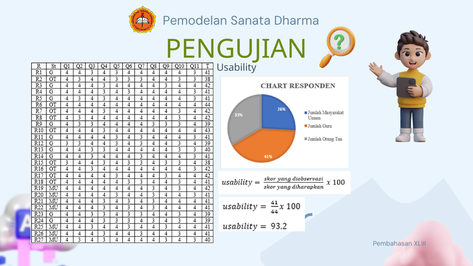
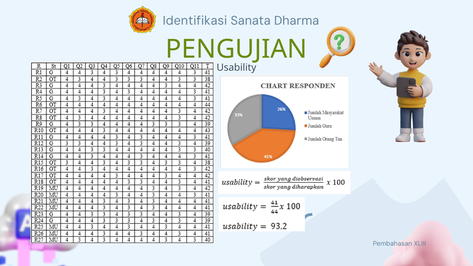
Pemodelan: Pemodelan -> Identifikasi
